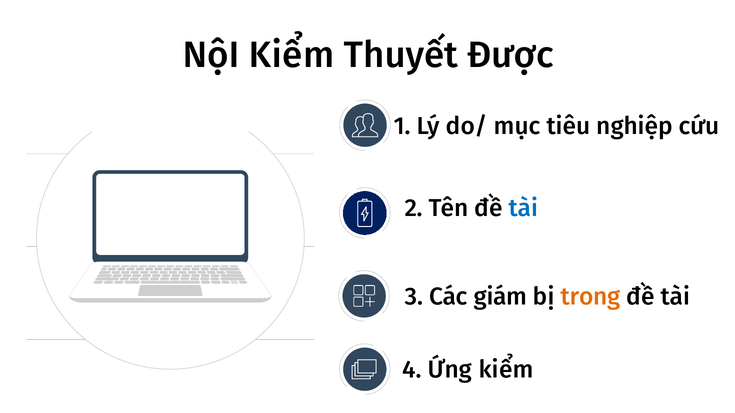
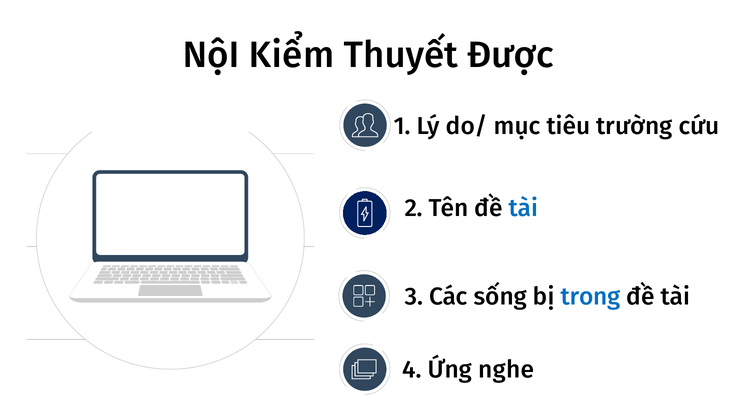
nghiệp: nghiệp -> trường
giám: giám -> sống
trong colour: orange -> blue
Ứng kiểm: kiểm -> nghe
